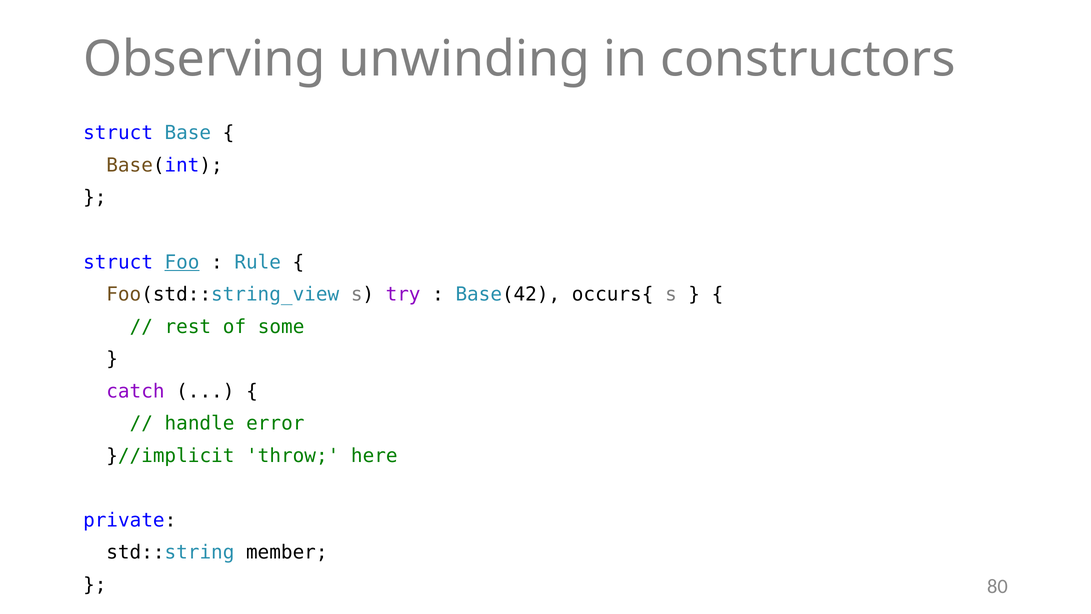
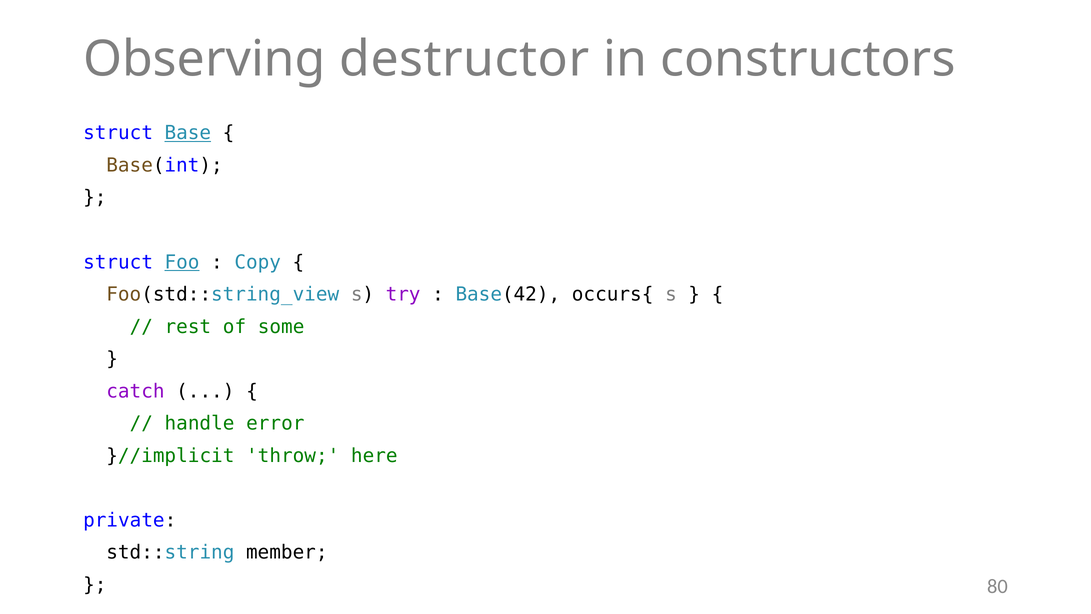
unwinding: unwinding -> destructor
Base underline: none -> present
Rule: Rule -> Copy
